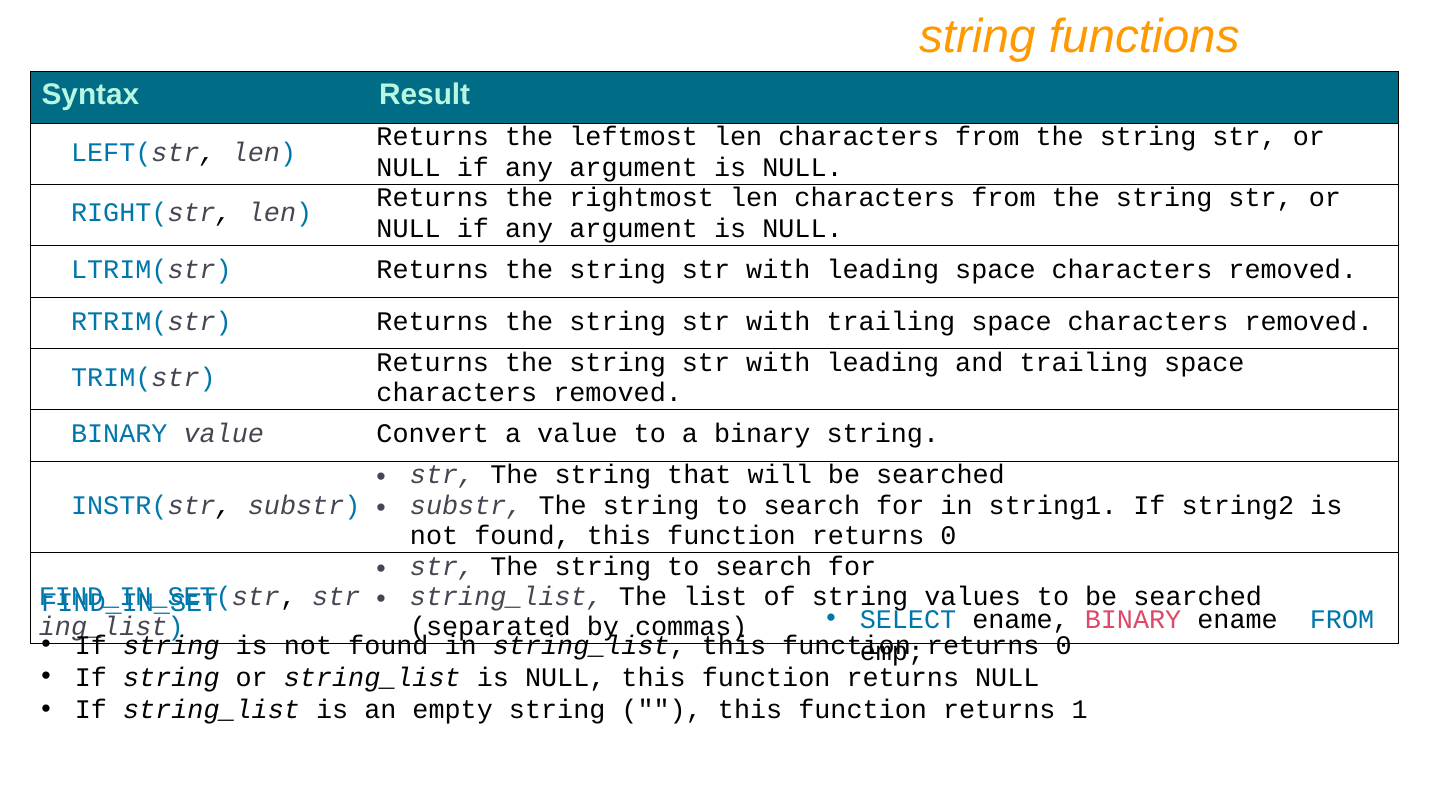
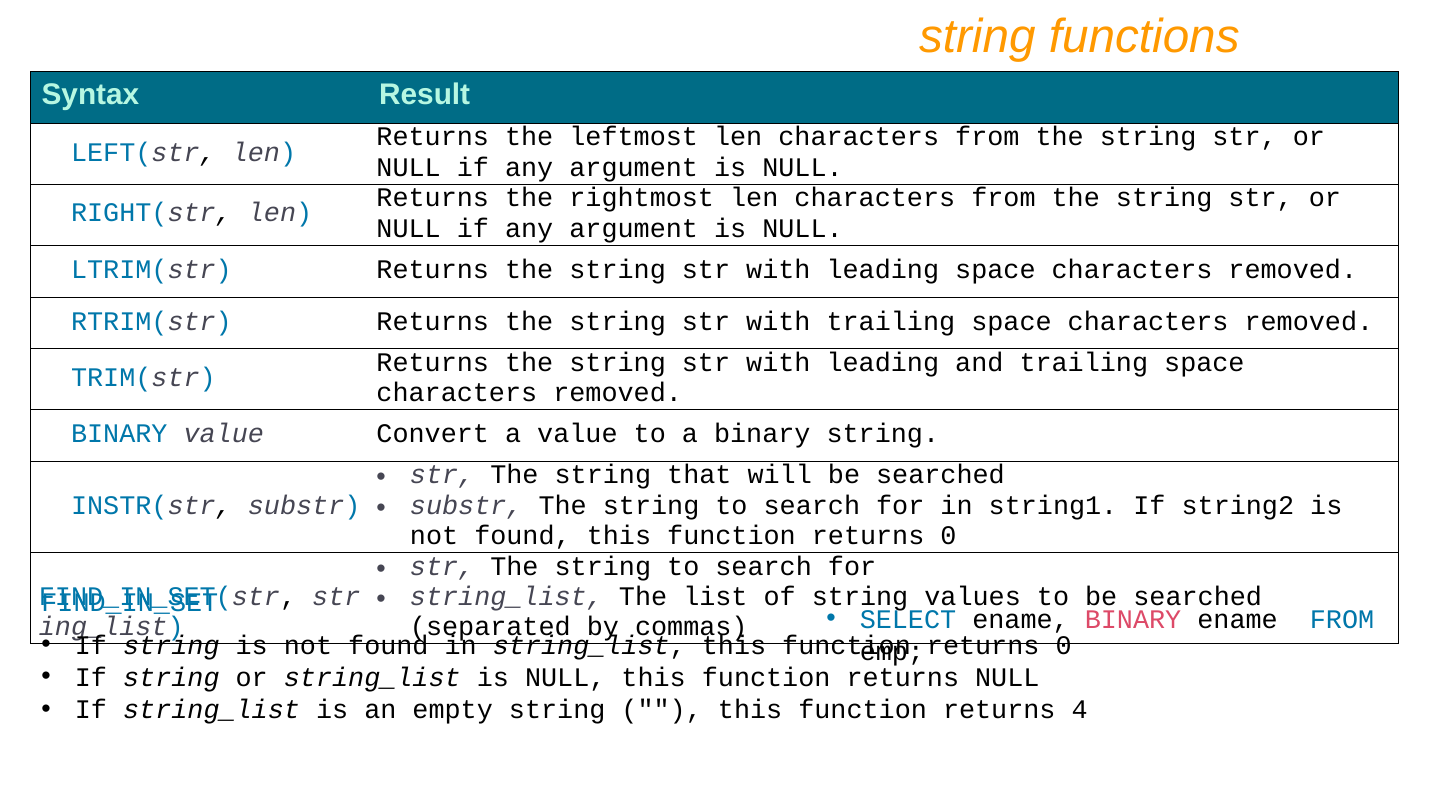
1: 1 -> 4
